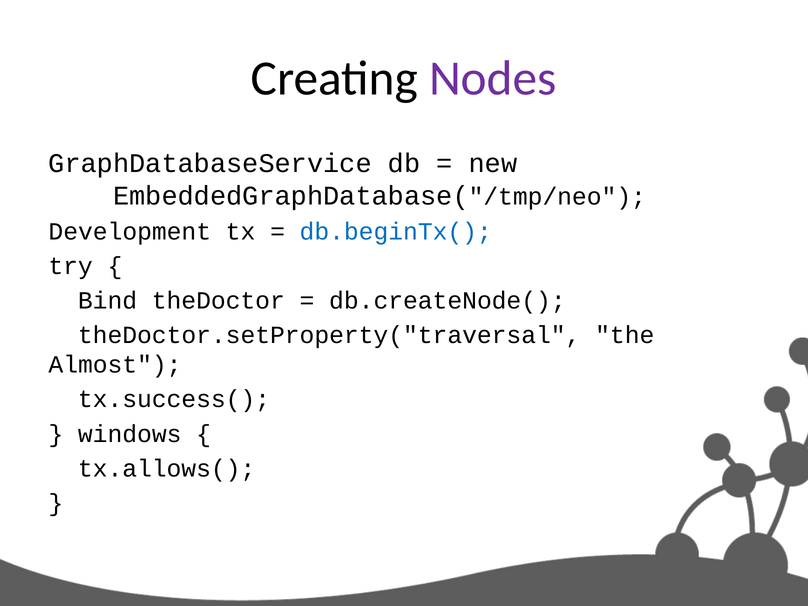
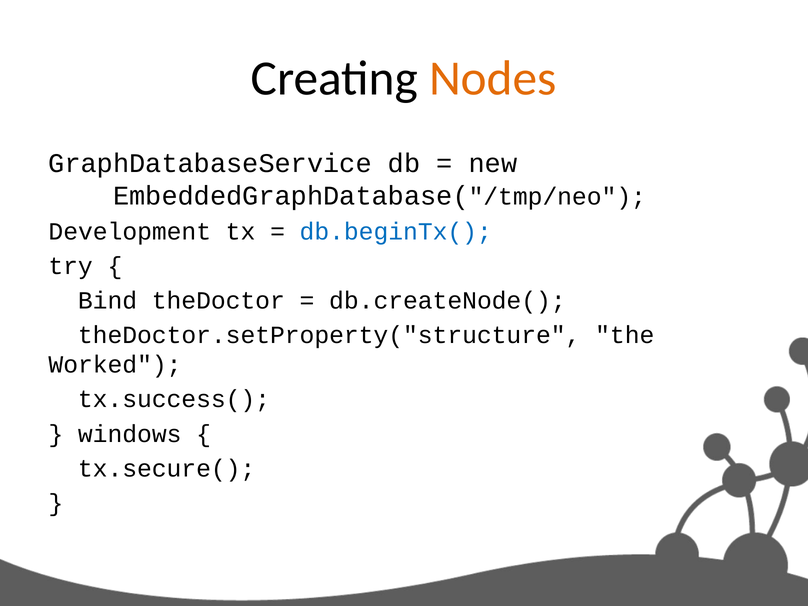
Nodes colour: purple -> orange
theDoctor.setProperty("traversal: theDoctor.setProperty("traversal -> theDoctor.setProperty("structure
Almost: Almost -> Worked
tx.allows(: tx.allows( -> tx.secure(
